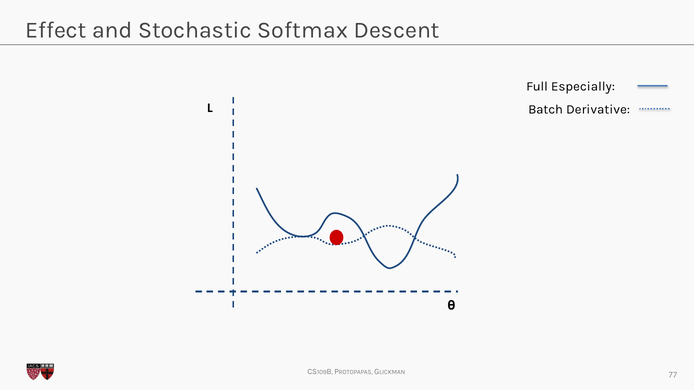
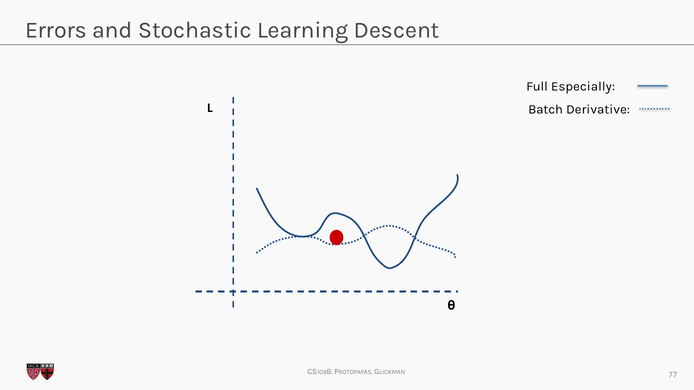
Effect: Effect -> Errors
Softmax: Softmax -> Learning
